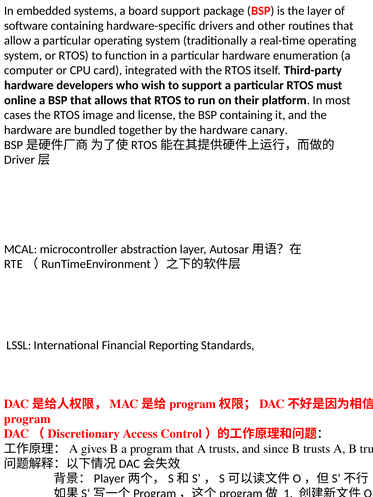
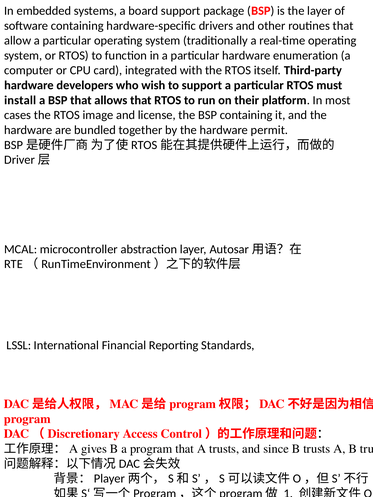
online: online -> install
canary: canary -> permit
